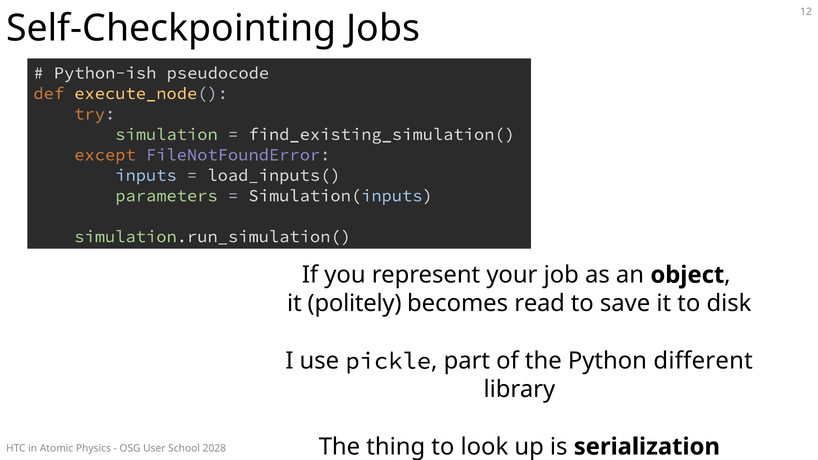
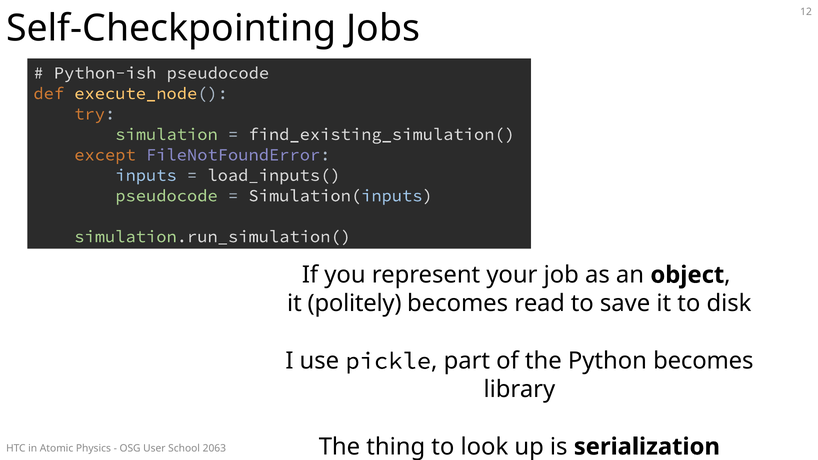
parameters at (167, 196): parameters -> pseudocode
Python different: different -> becomes
2028: 2028 -> 2063
